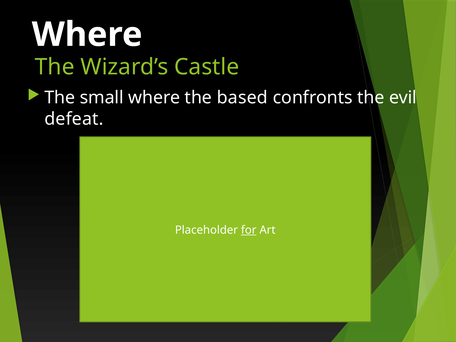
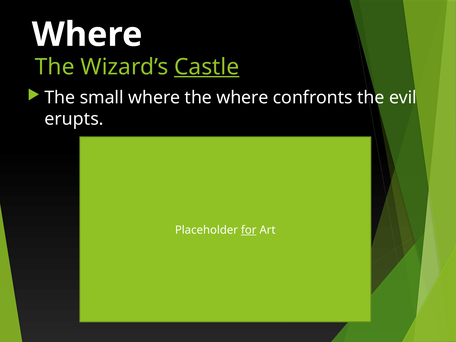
Castle underline: none -> present
the based: based -> where
defeat: defeat -> erupts
